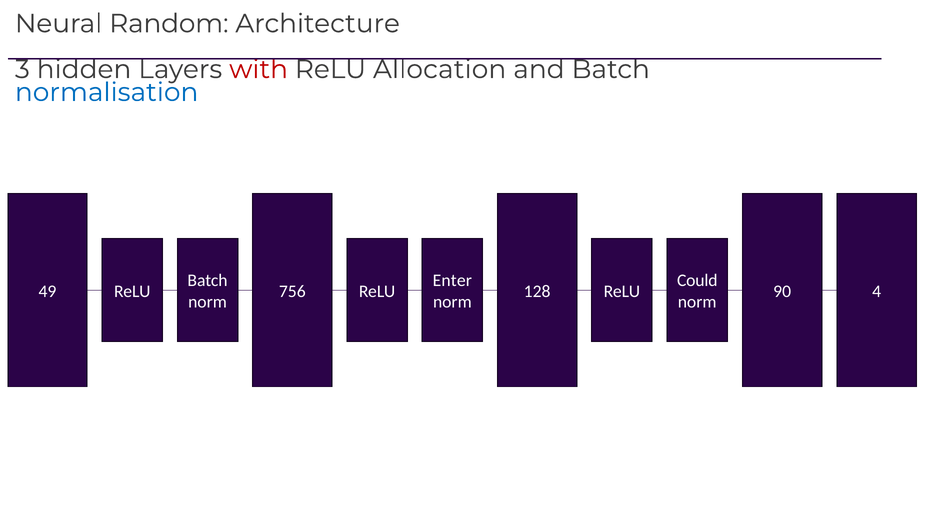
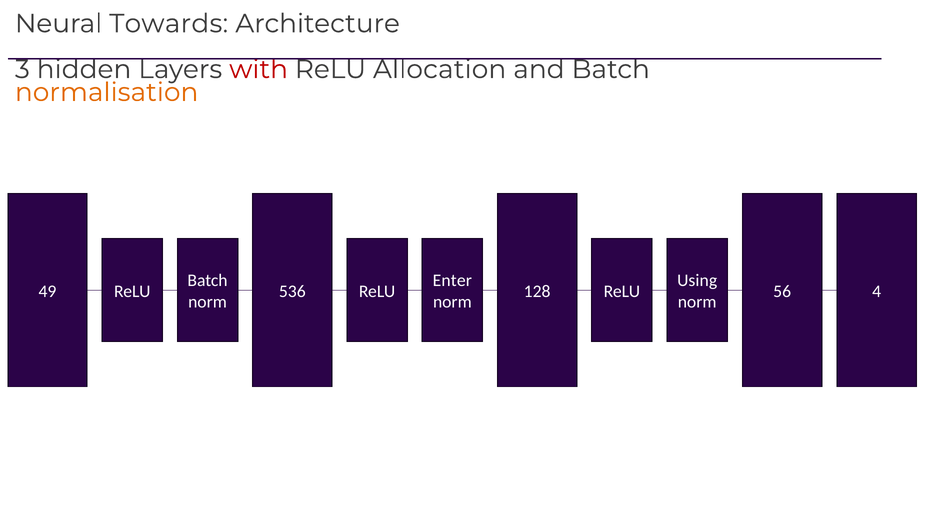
Random: Random -> Towards
normalisation colour: blue -> orange
Could: Could -> Using
756: 756 -> 536
90: 90 -> 56
